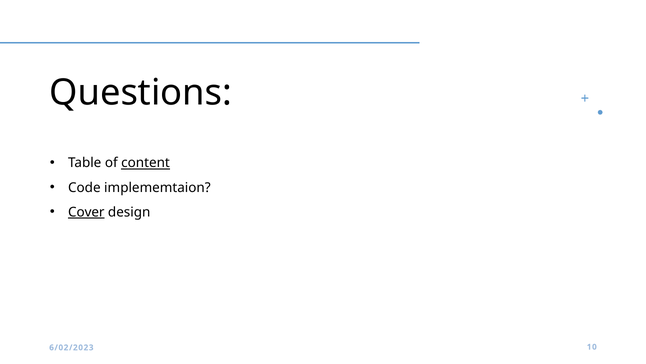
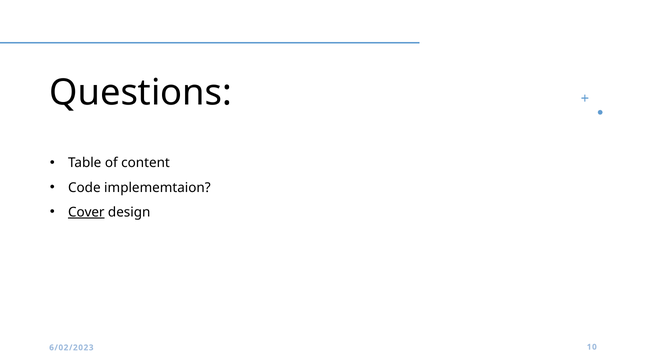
content underline: present -> none
